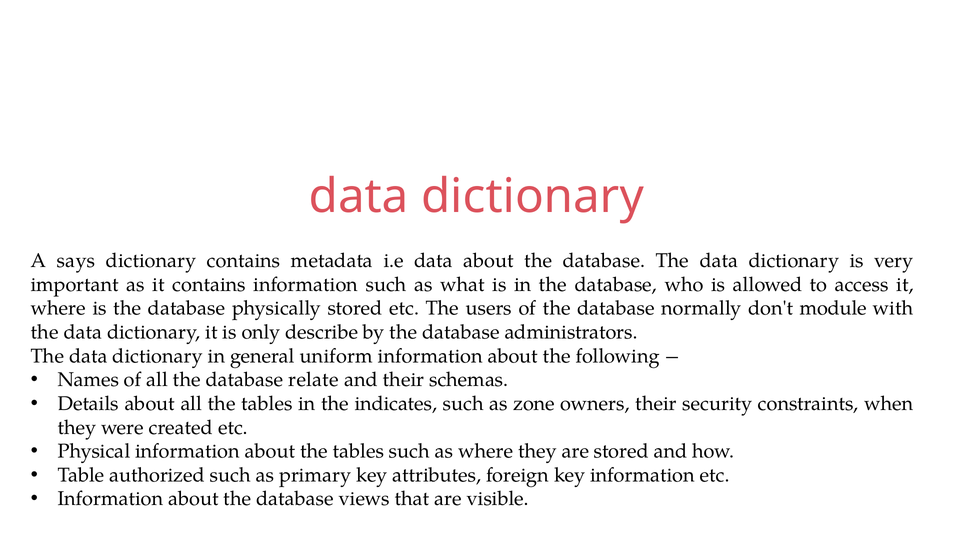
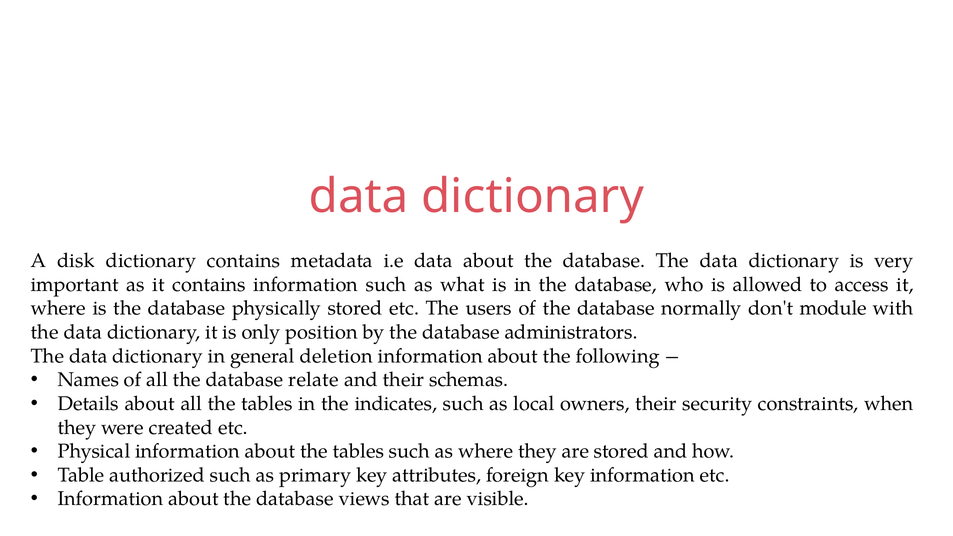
says: says -> disk
describe: describe -> position
uniform: uniform -> deletion
zone: zone -> local
